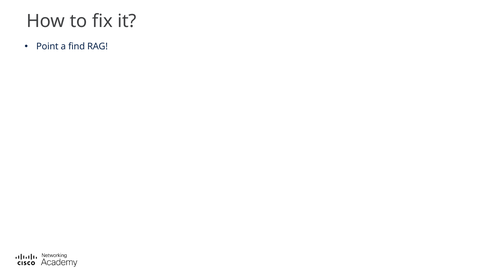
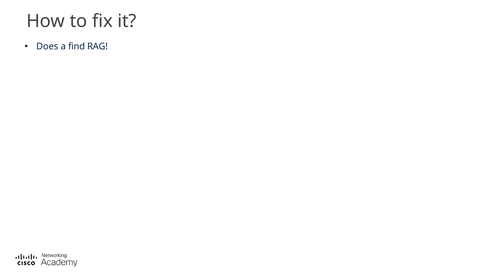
Point: Point -> Does
